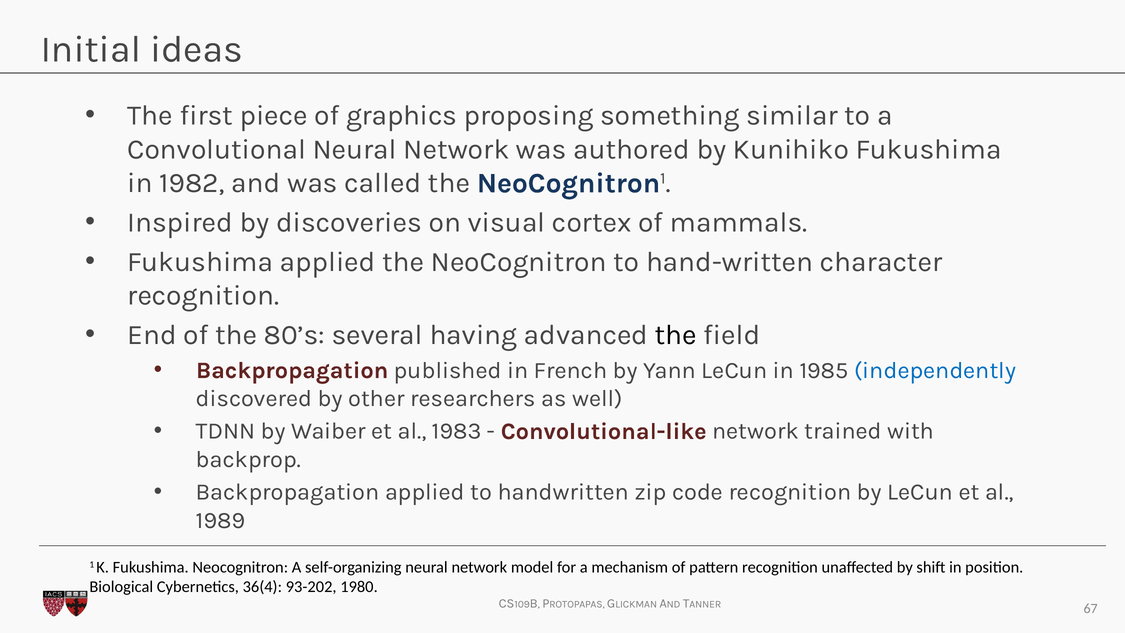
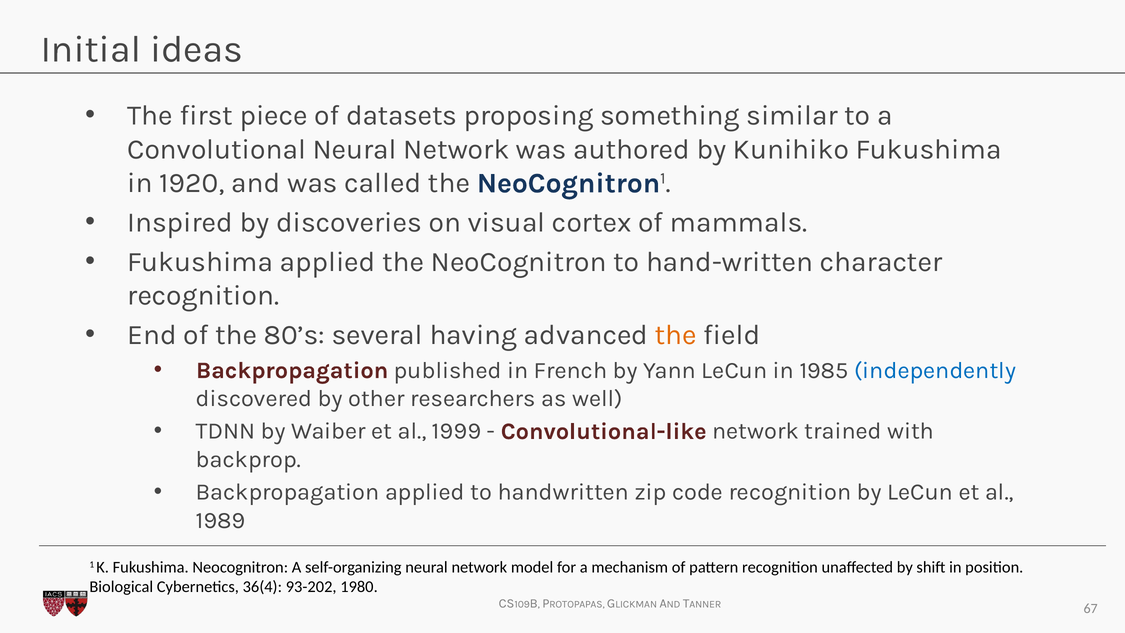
graphics: graphics -> datasets
1982: 1982 -> 1920
the at (676, 335) colour: black -> orange
1983: 1983 -> 1999
